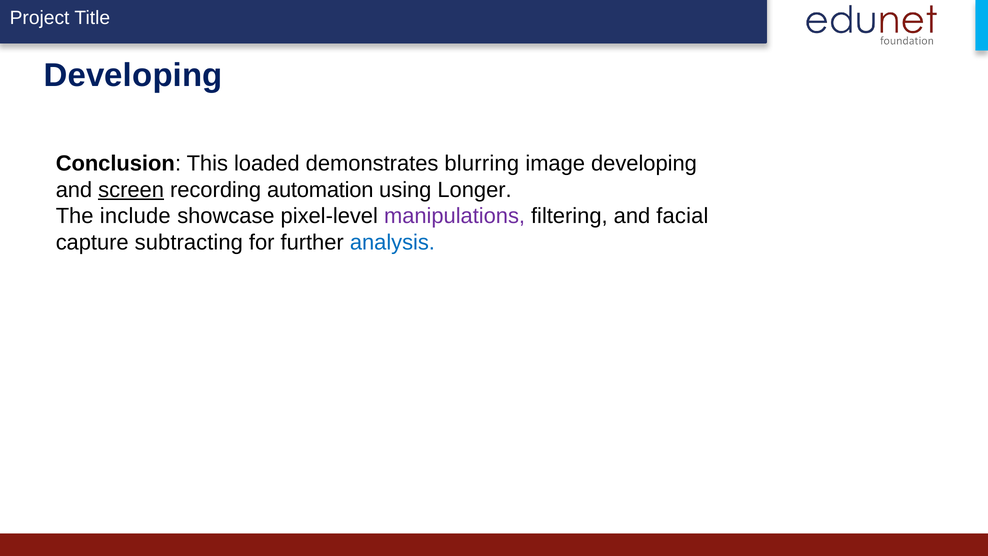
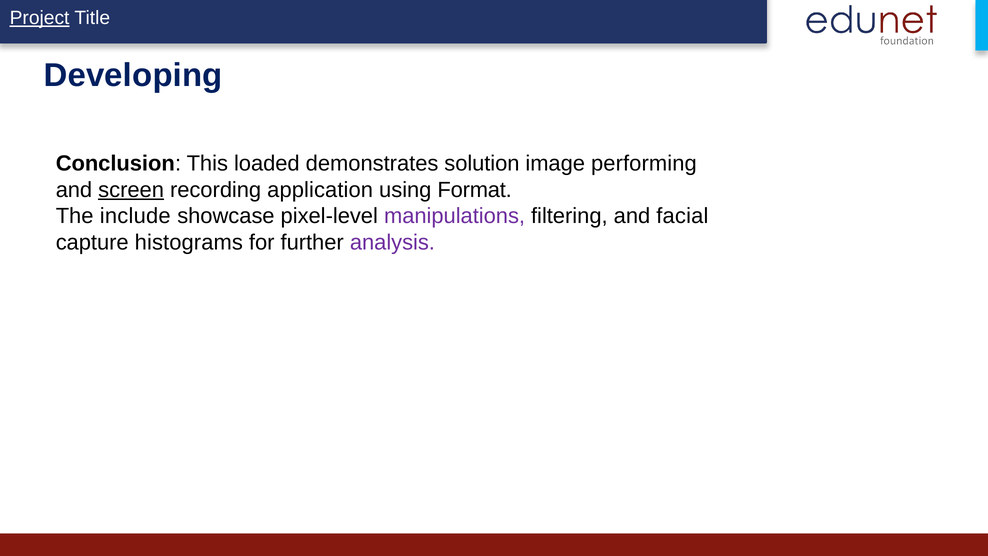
Project underline: none -> present
blurring: blurring -> solution
image developing: developing -> performing
automation: automation -> application
Longer: Longer -> Format
subtracting: subtracting -> histograms
analysis colour: blue -> purple
